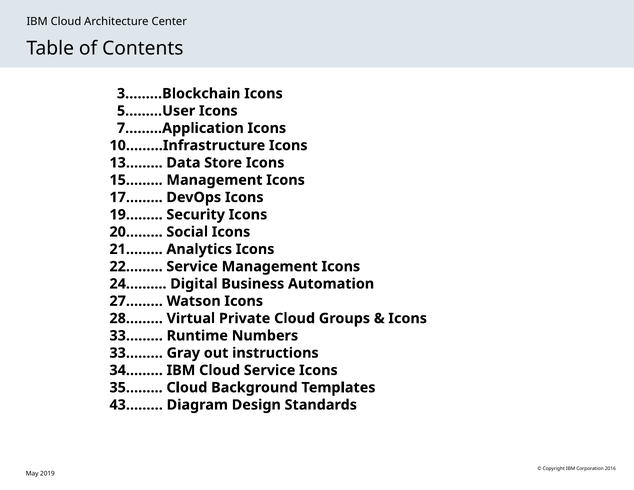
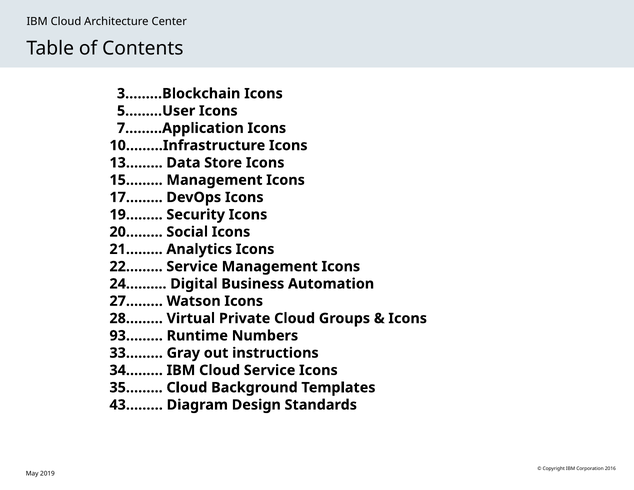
33……… at (136, 336): 33……… -> 93………
